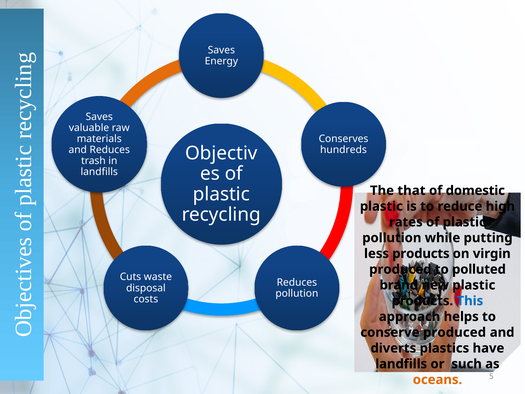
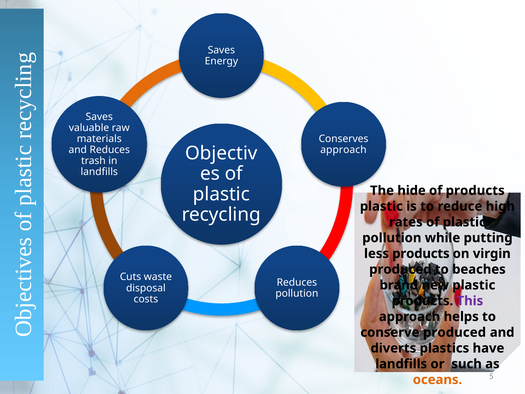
hundreds at (343, 150): hundreds -> approach
that: that -> hide
of domestic: domestic -> products
polluted: polluted -> beaches
This colour: blue -> purple
